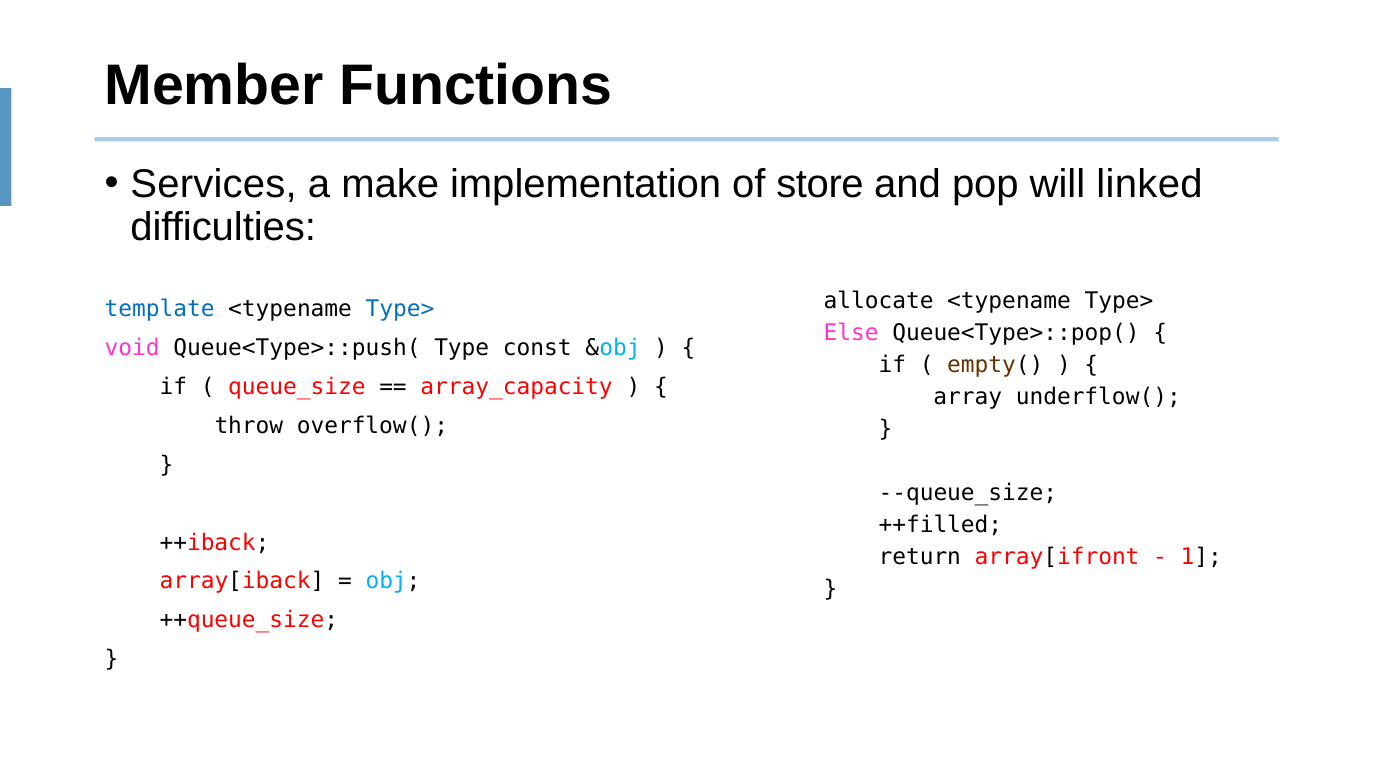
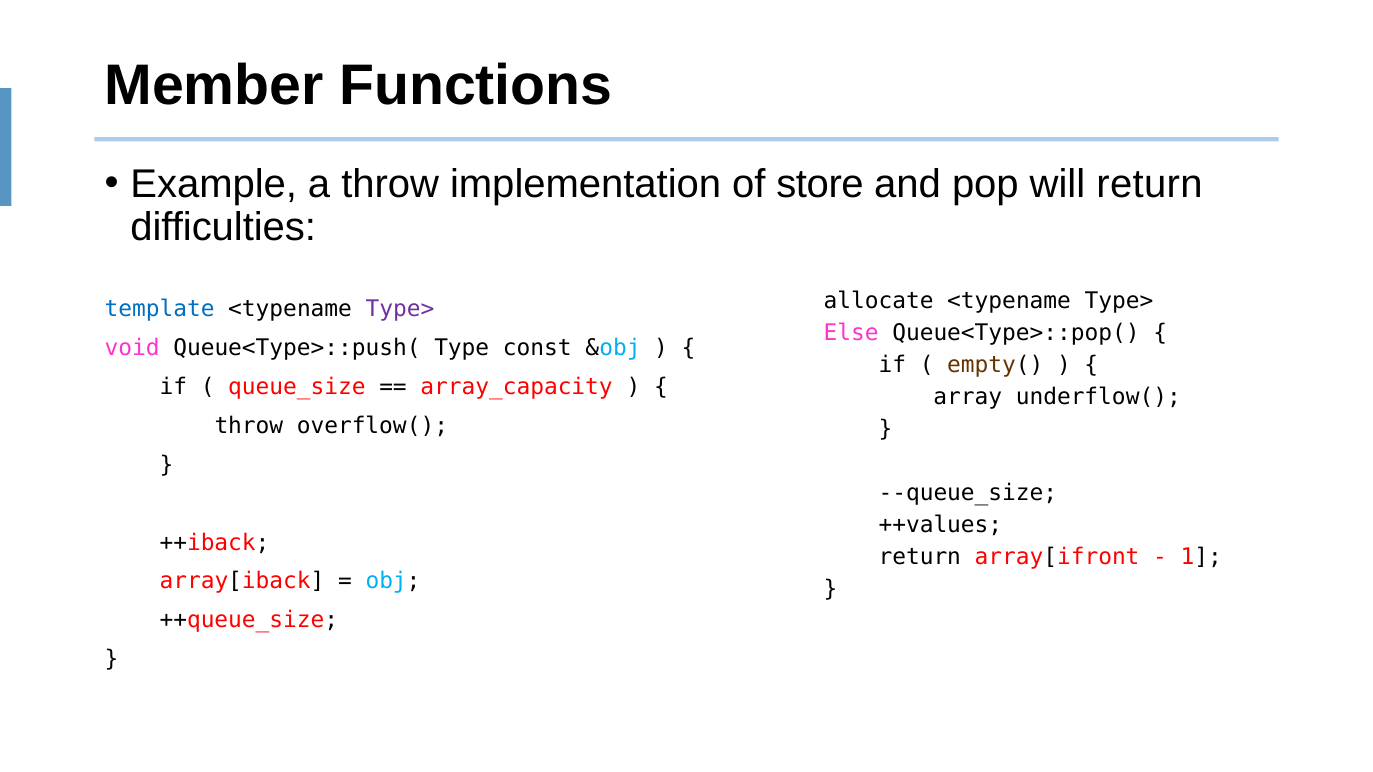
Services: Services -> Example
a make: make -> throw
will linked: linked -> return
Type> at (400, 309) colour: blue -> purple
++filled: ++filled -> ++values
